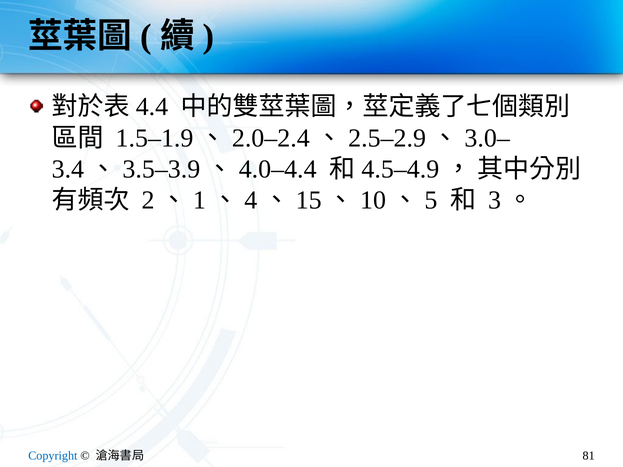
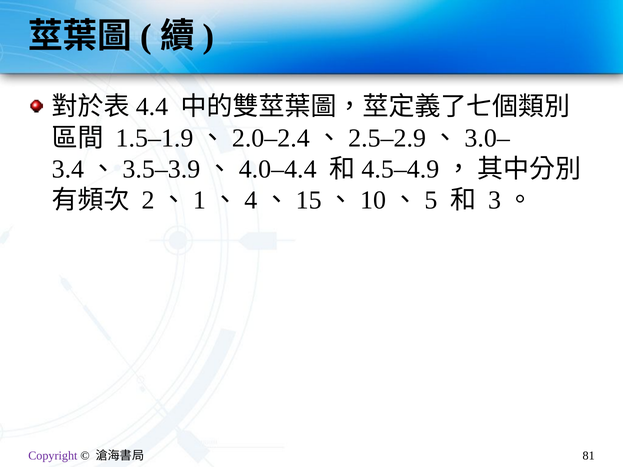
Copyright colour: blue -> purple
